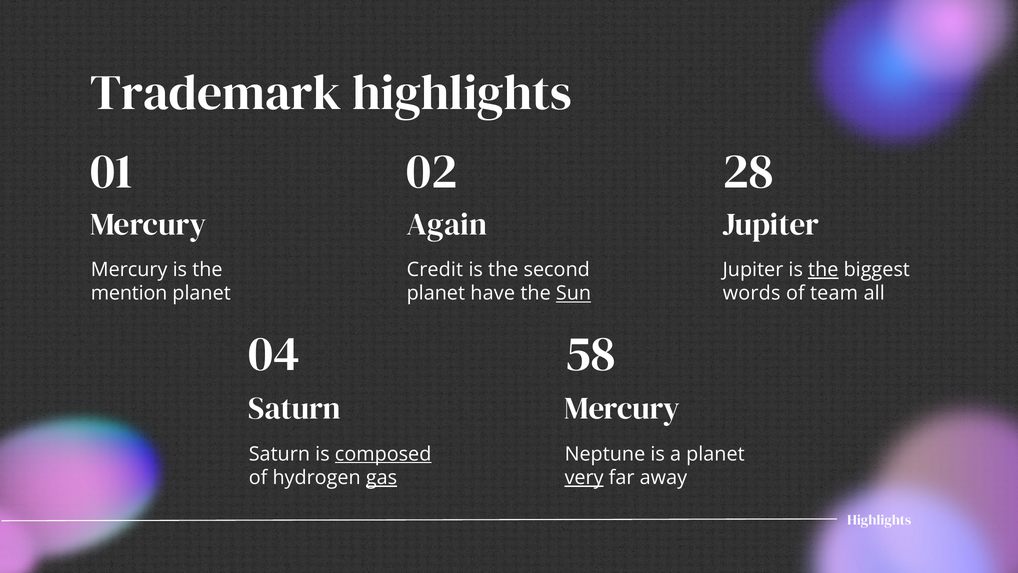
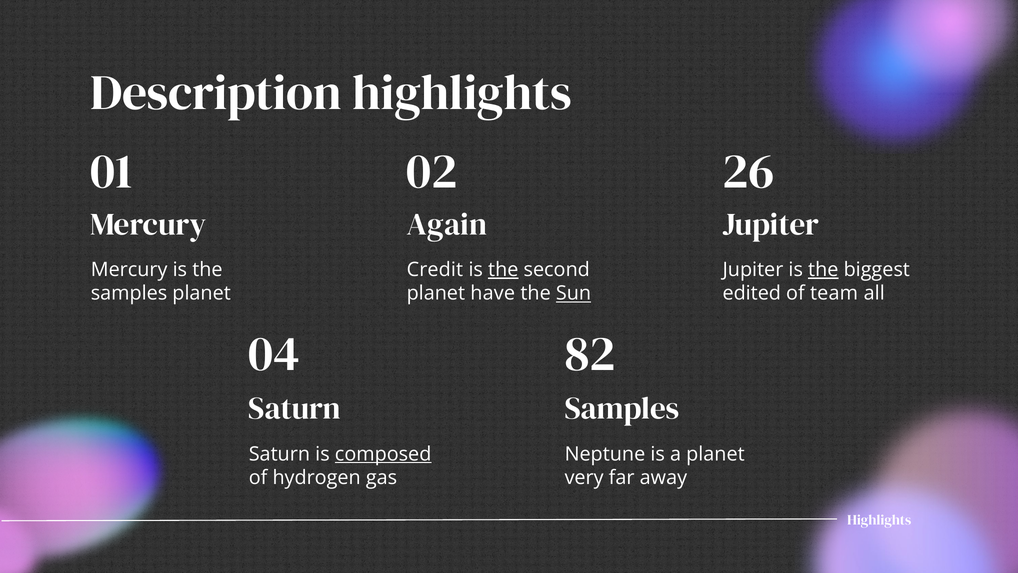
Trademark: Trademark -> Description
28: 28 -> 26
the at (503, 269) underline: none -> present
mention at (129, 293): mention -> samples
words: words -> edited
58: 58 -> 82
Mercury at (622, 408): Mercury -> Samples
gas underline: present -> none
very underline: present -> none
